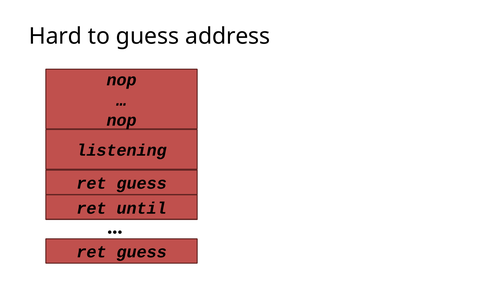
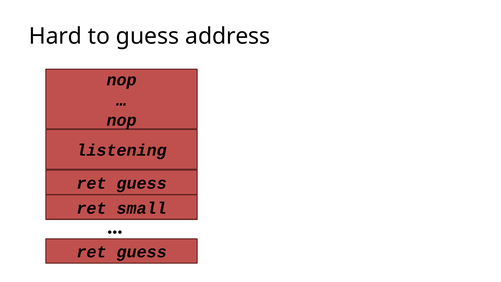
until: until -> small
